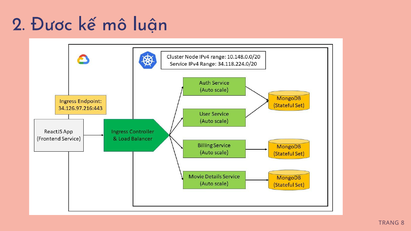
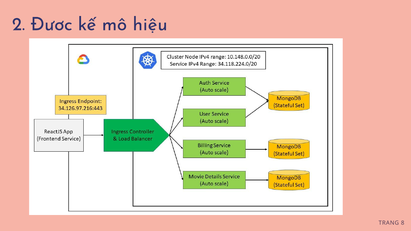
luận: luận -> hiệu
